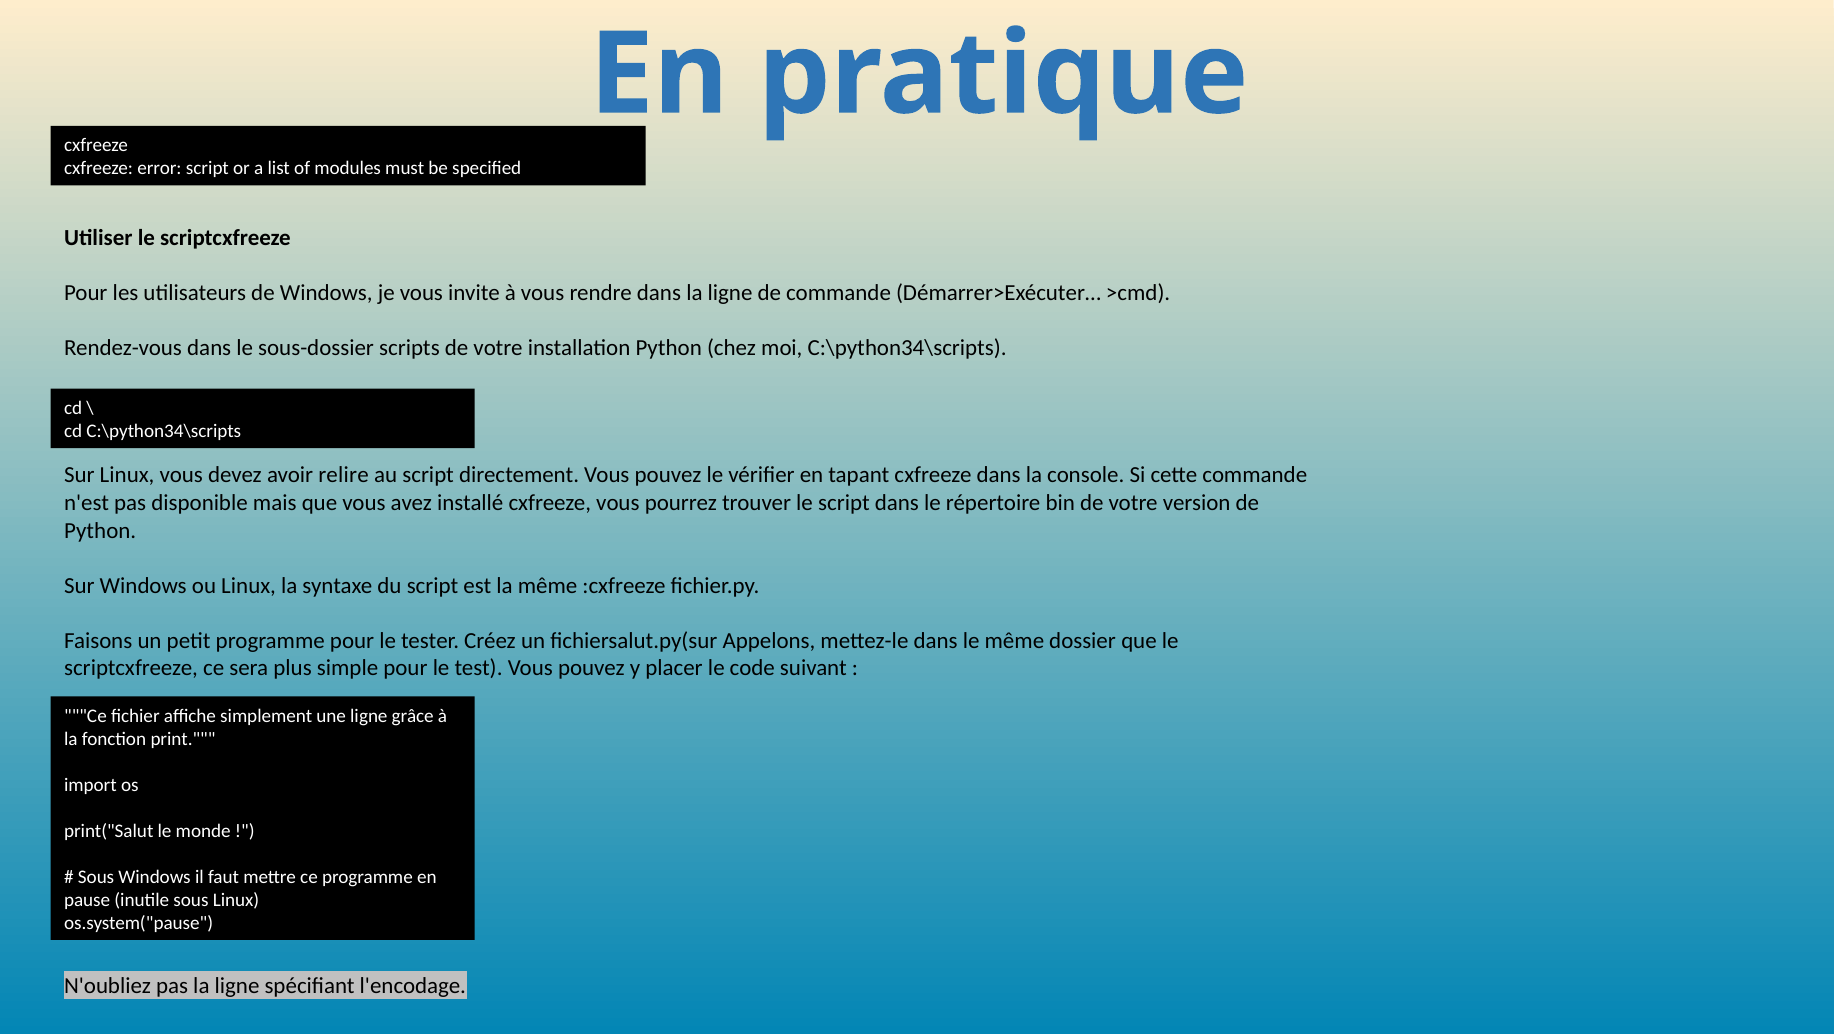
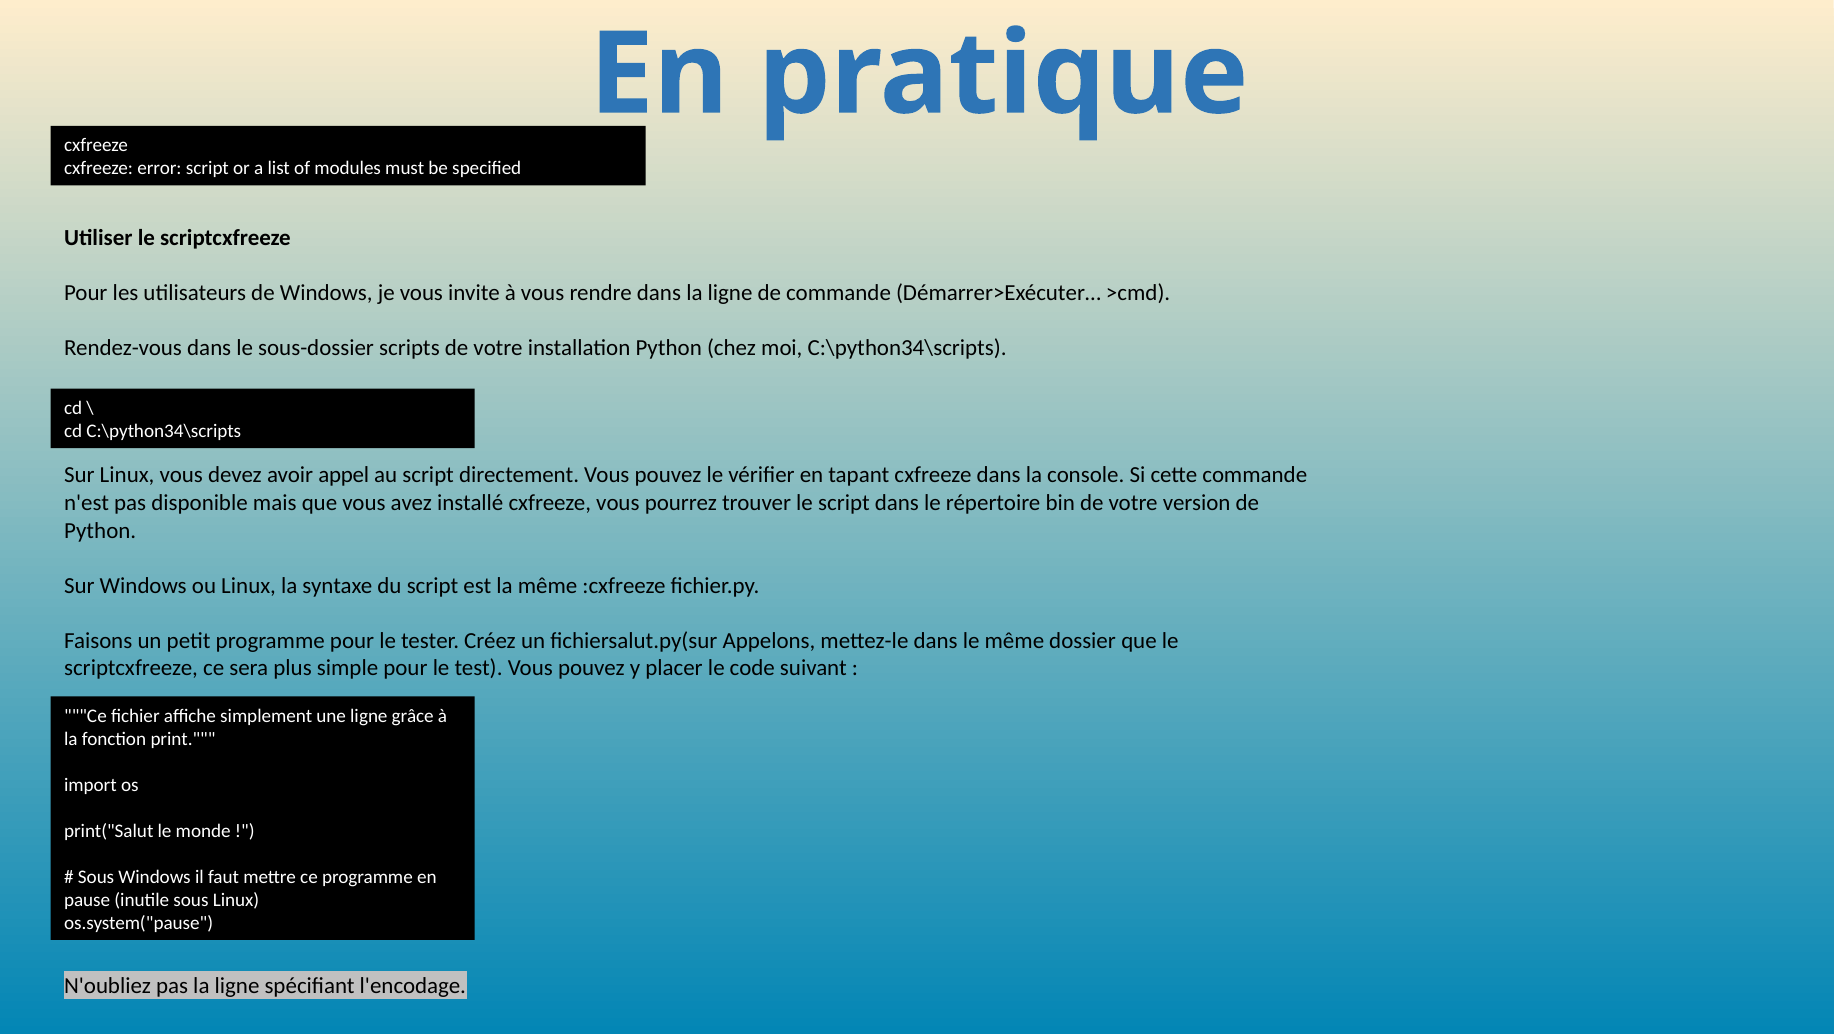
relire: relire -> appel
